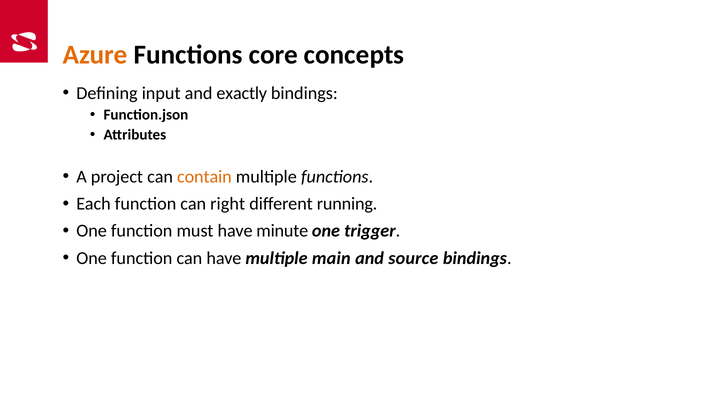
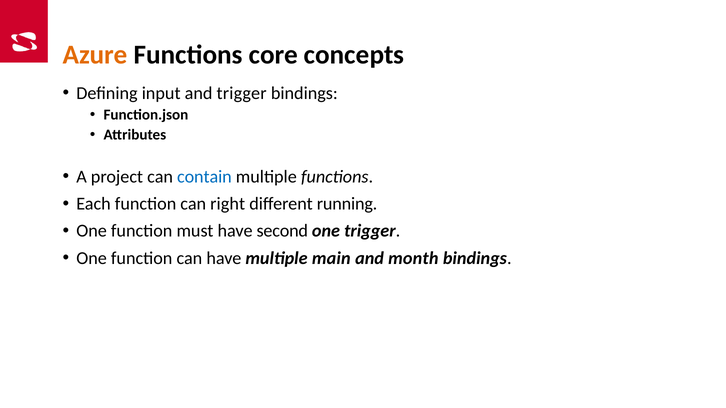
and exactly: exactly -> trigger
contain colour: orange -> blue
minute: minute -> second
source: source -> month
